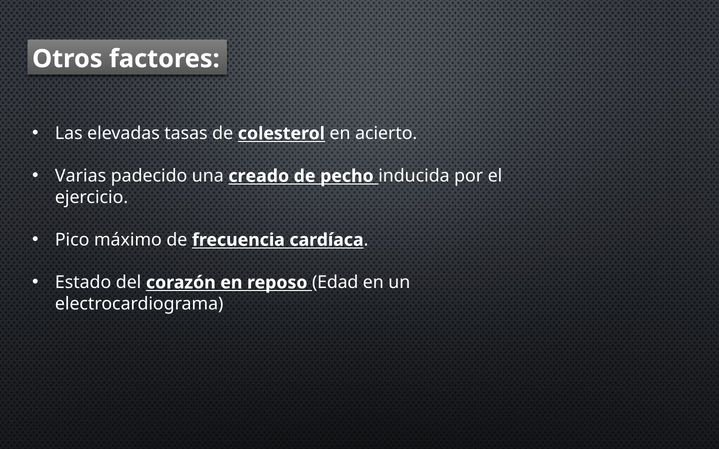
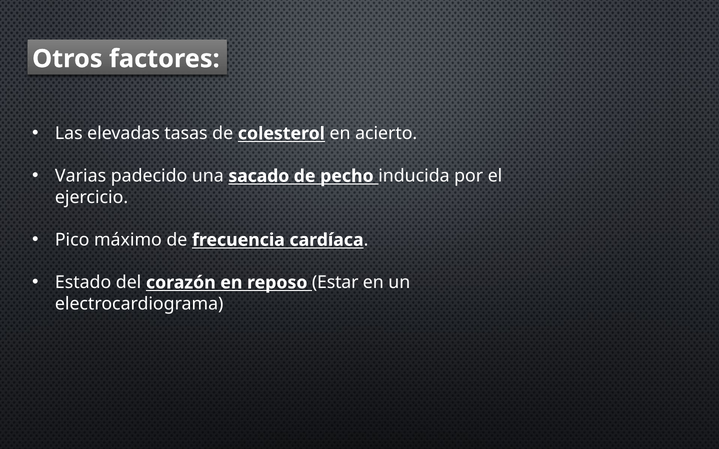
creado: creado -> sacado
Edad: Edad -> Estar
